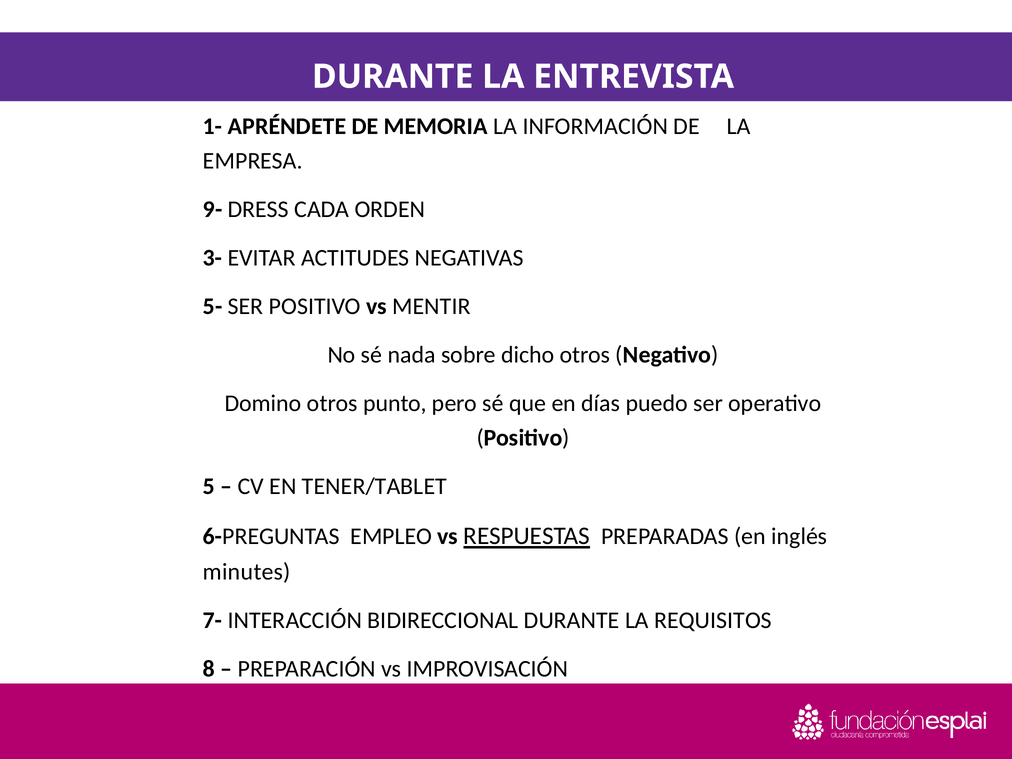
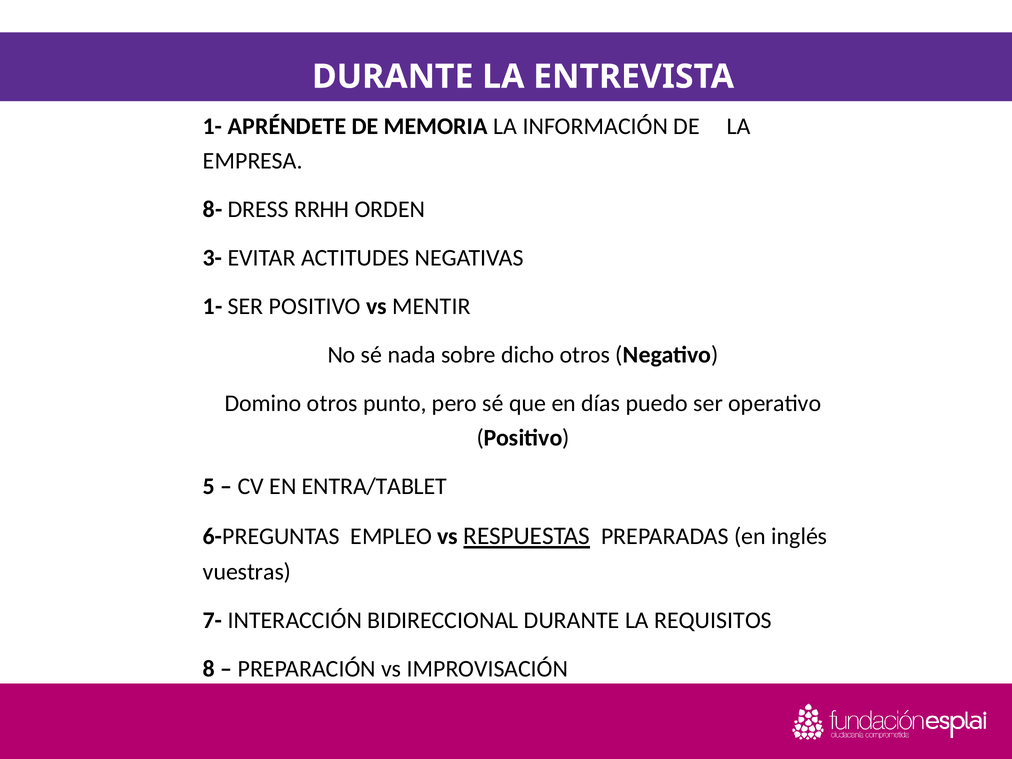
9-: 9- -> 8-
CADA: CADA -> RRHH
5- at (213, 306): 5- -> 1-
TENER/TABLET: TENER/TABLET -> ENTRA/TABLET
minutes: minutes -> vuestras
